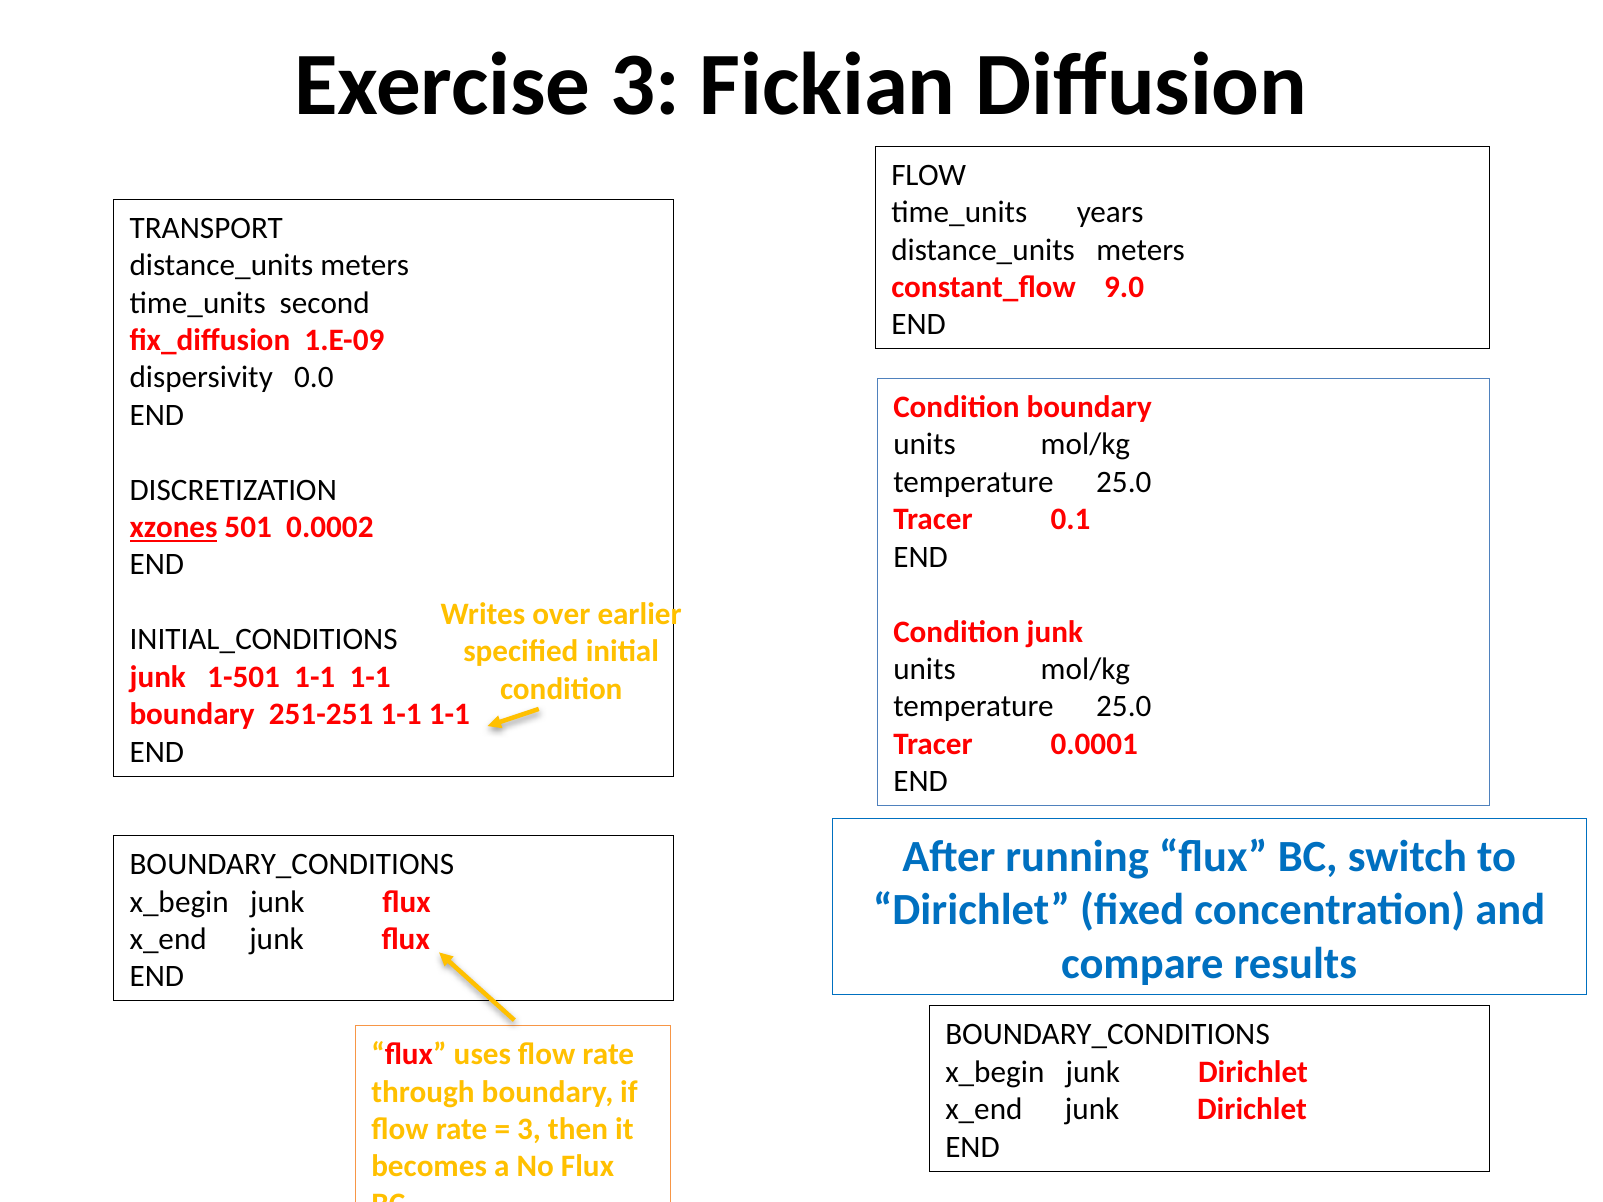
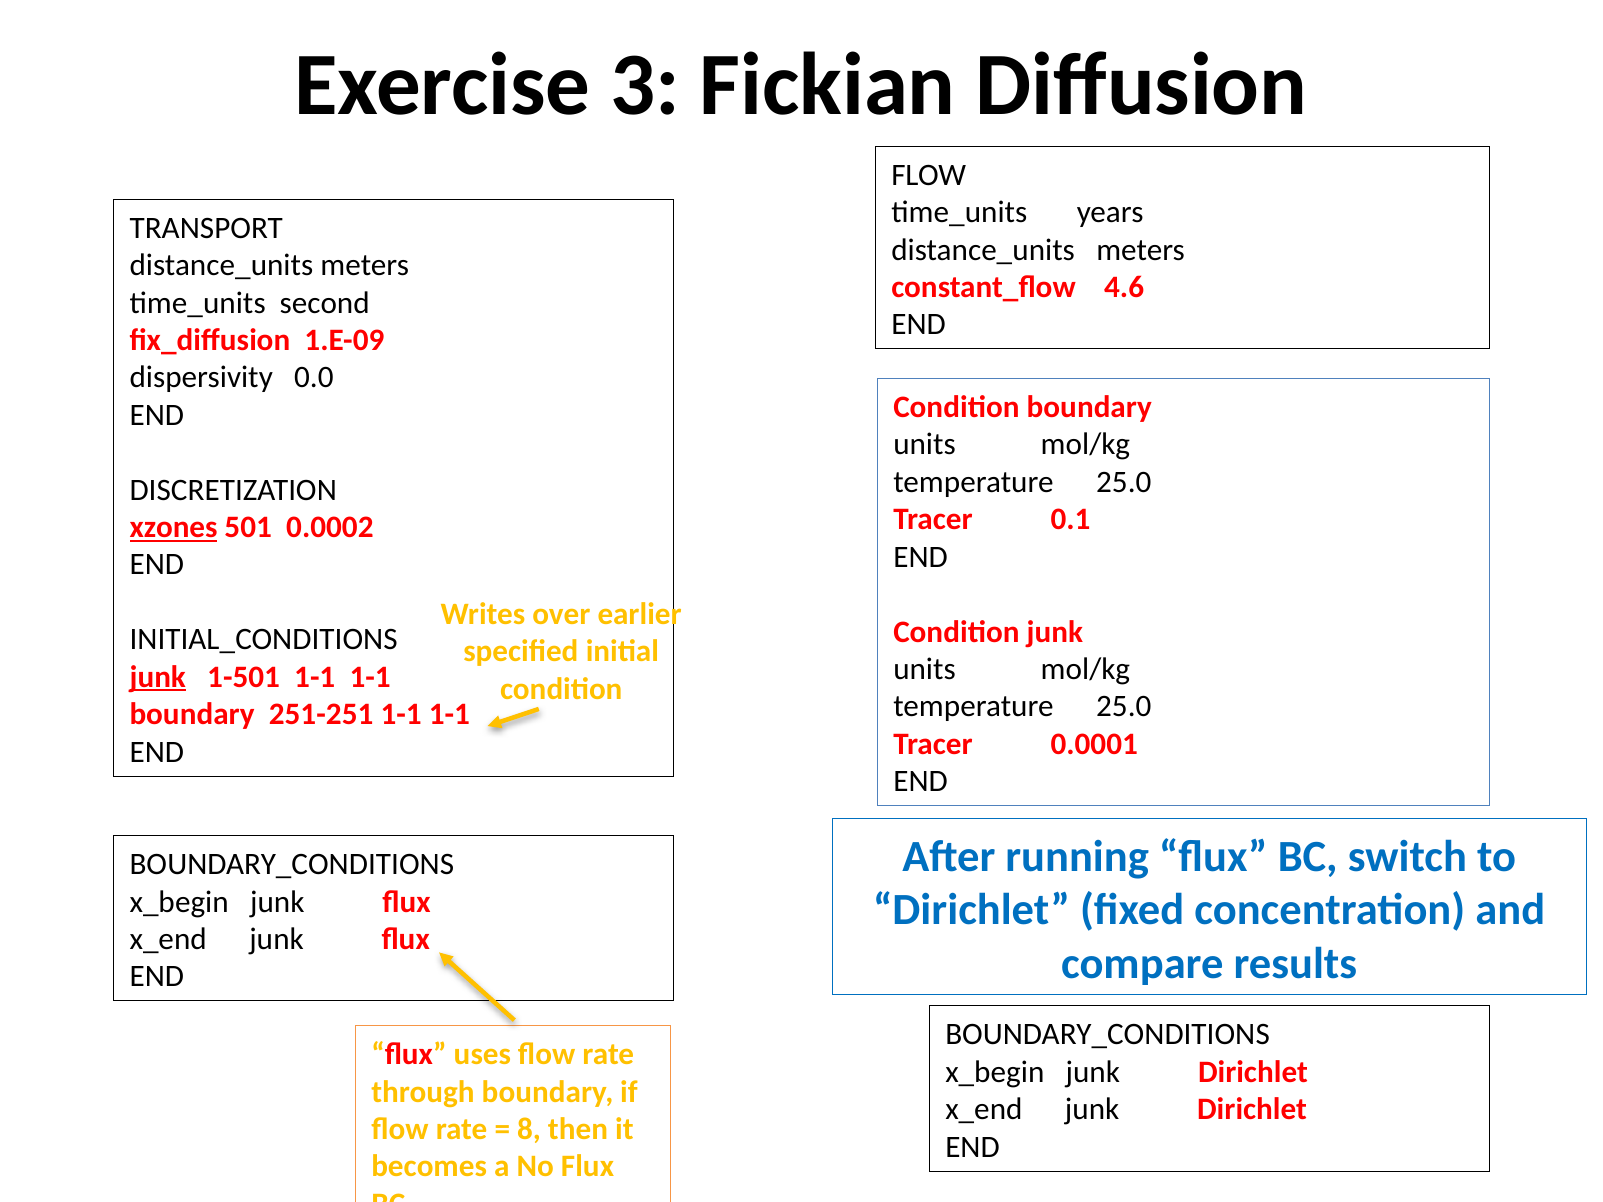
9.0: 9.0 -> 4.6
junk at (158, 677) underline: none -> present
3 at (529, 1129): 3 -> 8
